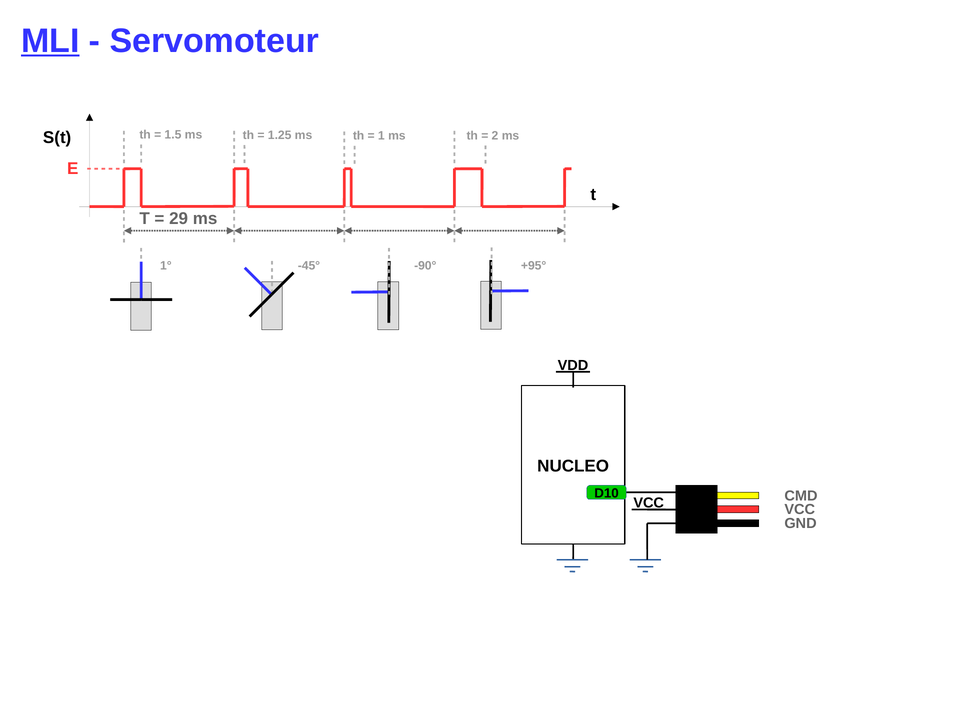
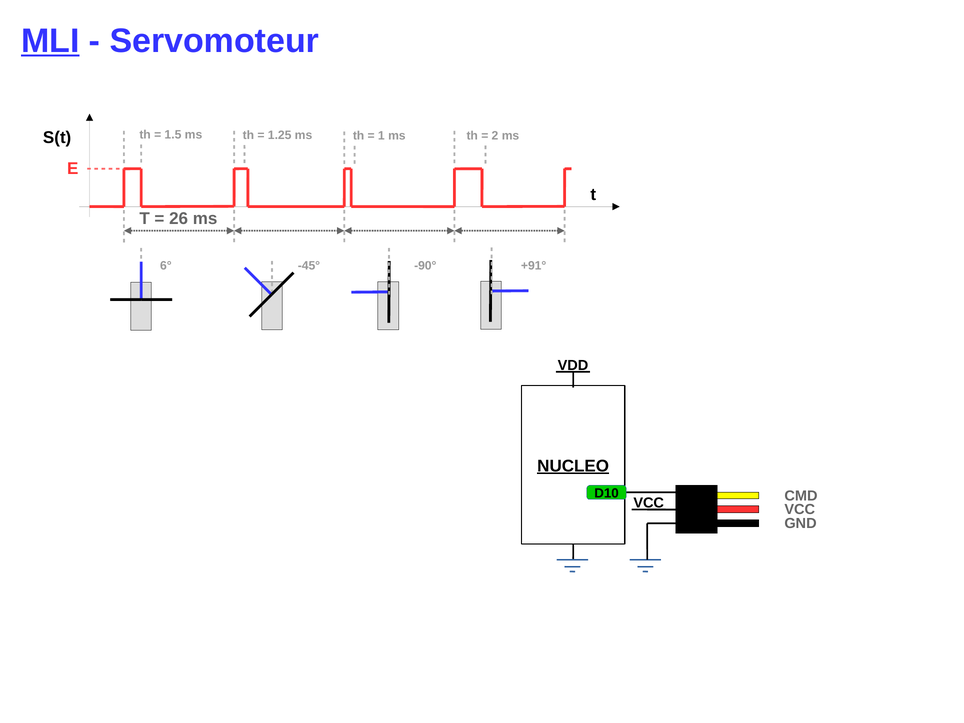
29: 29 -> 26
1°: 1° -> 6°
+95°: +95° -> +91°
NUCLEO underline: none -> present
